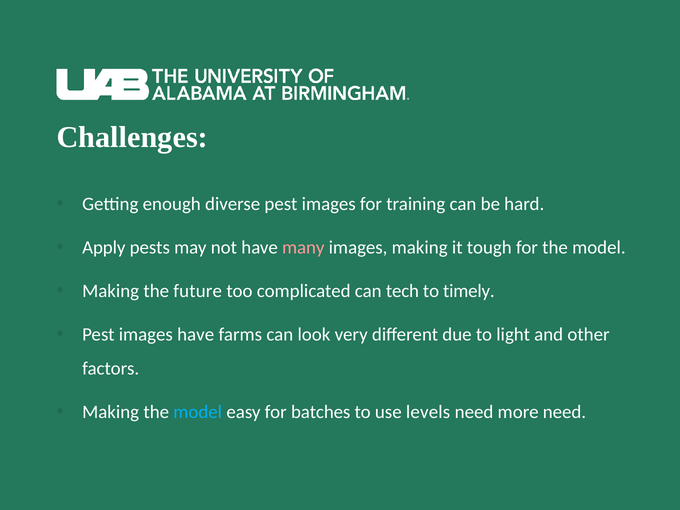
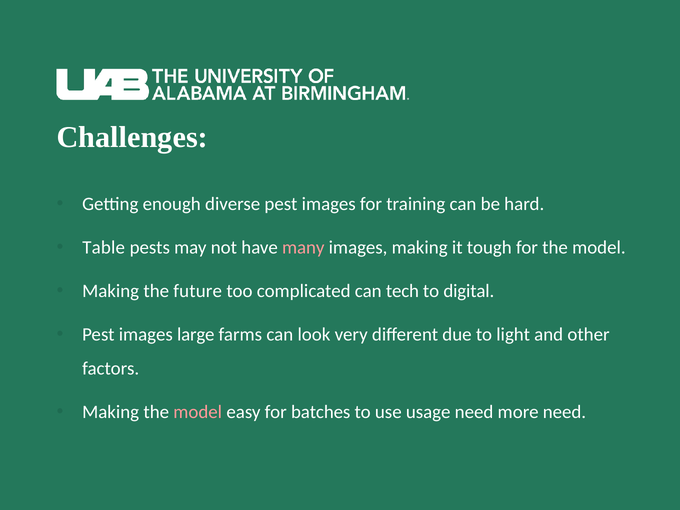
Apply: Apply -> Table
timely: timely -> digital
images have: have -> large
model at (198, 412) colour: light blue -> pink
levels: levels -> usage
